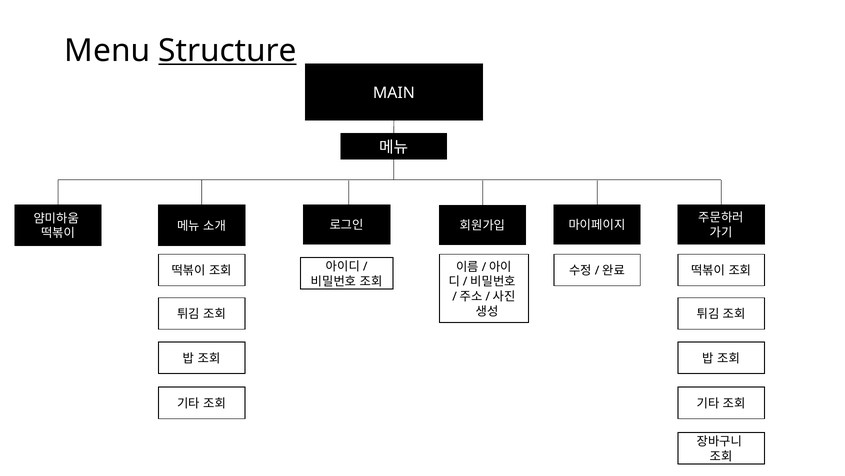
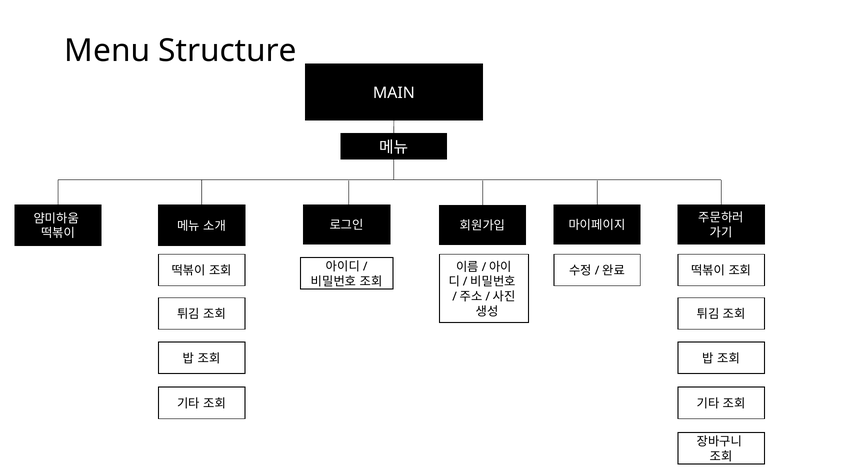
Structure underline: present -> none
